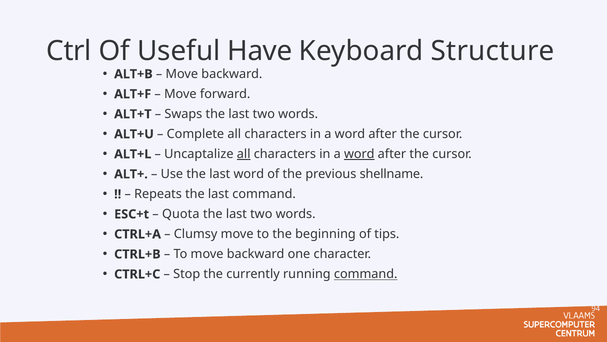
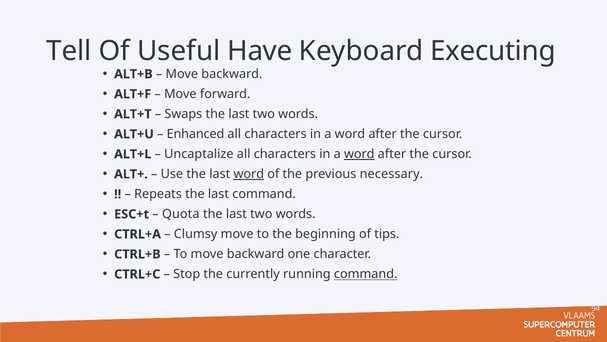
Ctrl: Ctrl -> Tell
Structure: Structure -> Executing
Complete: Complete -> Enhanced
all at (244, 154) underline: present -> none
word at (249, 174) underline: none -> present
shellname: shellname -> necessary
